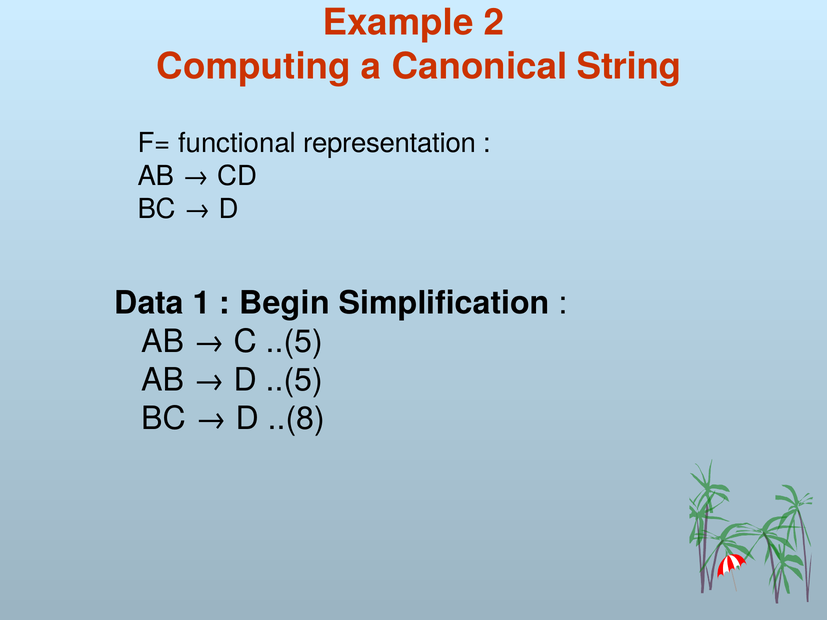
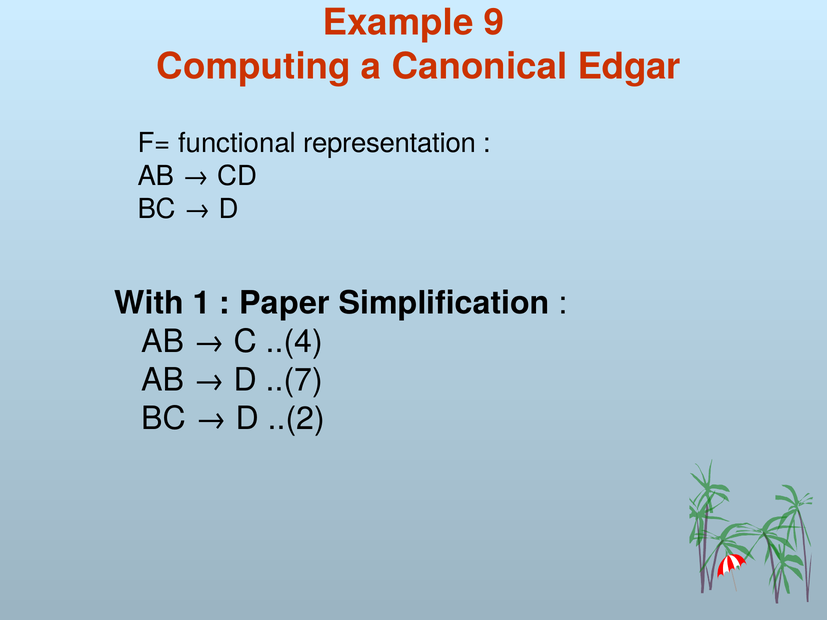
2: 2 -> 9
String: String -> Edgar
Data: Data -> With
Begin: Begin -> Paper
C ..(5: ..(5 -> ..(4
D ..(5: ..(5 -> ..(7
..(8: ..(8 -> ..(2
